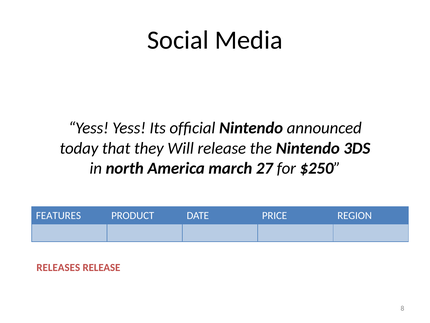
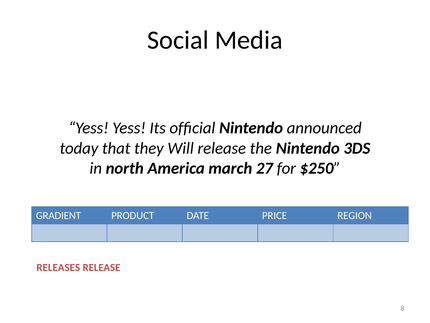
FEATURES: FEATURES -> GRADIENT
